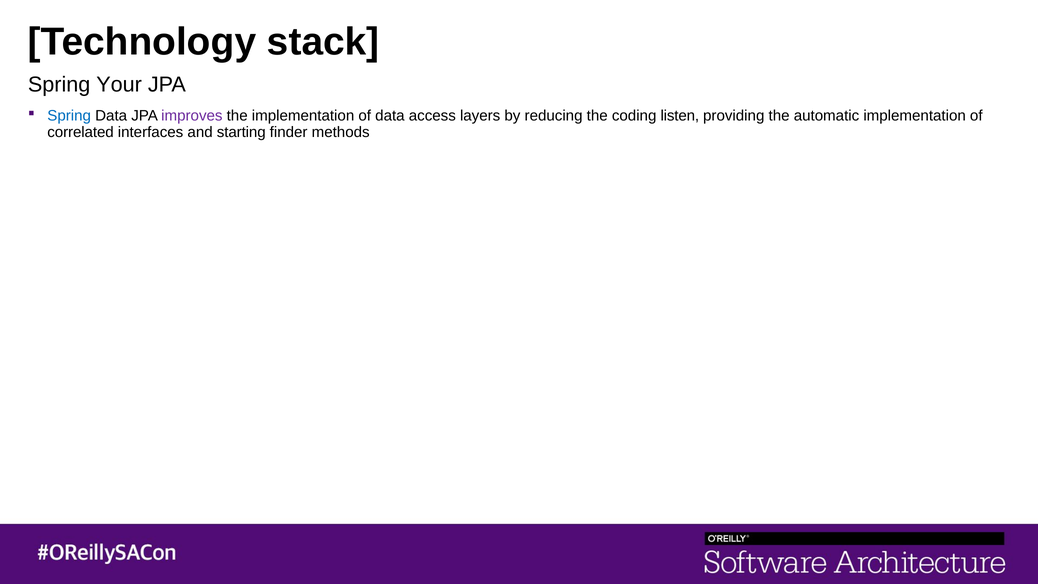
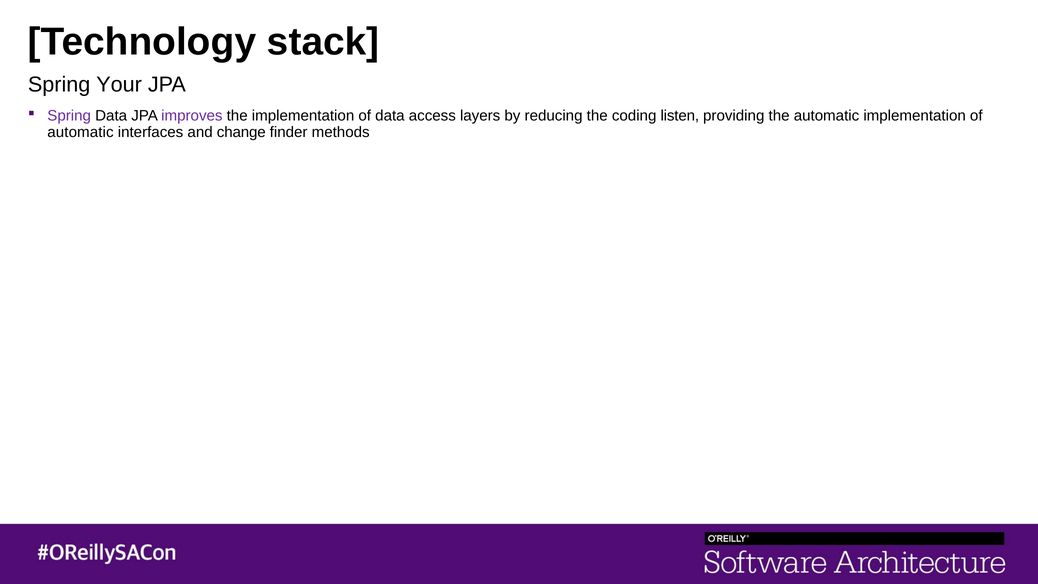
Spring at (69, 116) colour: blue -> purple
correlated at (81, 132): correlated -> automatic
starting: starting -> change
